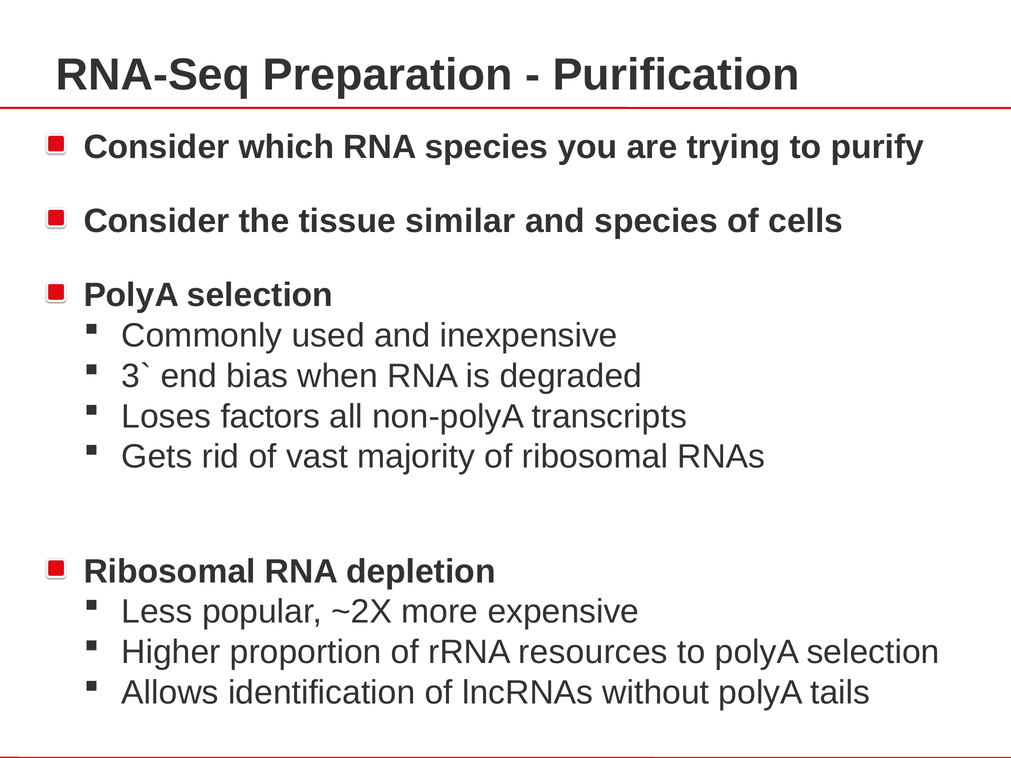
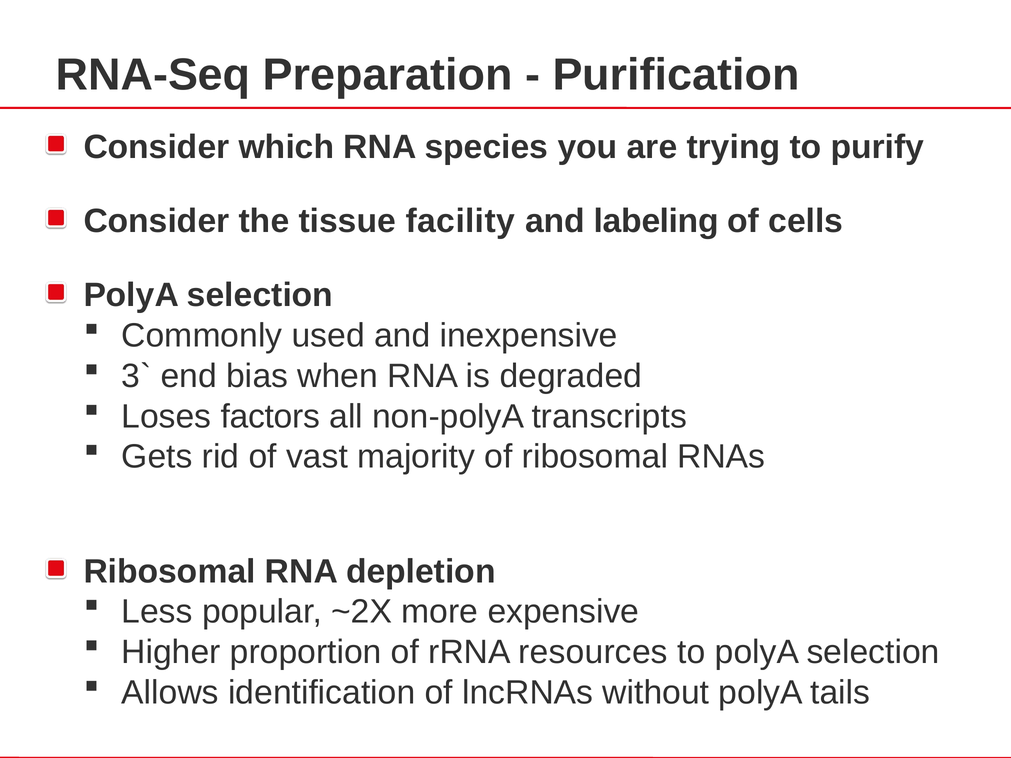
similar: similar -> facility
and species: species -> labeling
